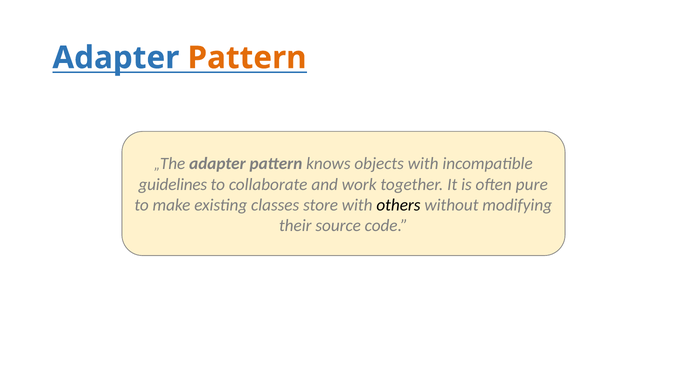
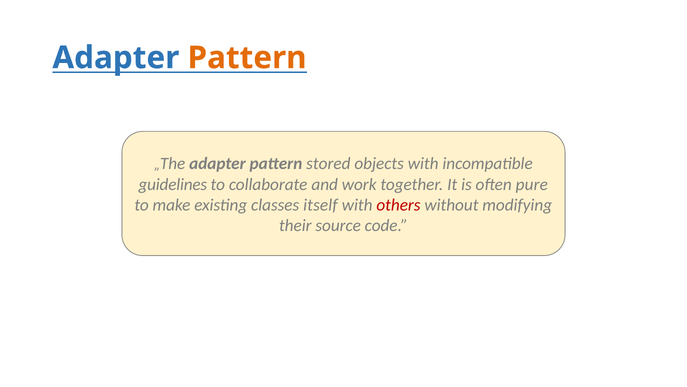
knows: knows -> stored
store: store -> itself
others colour: black -> red
